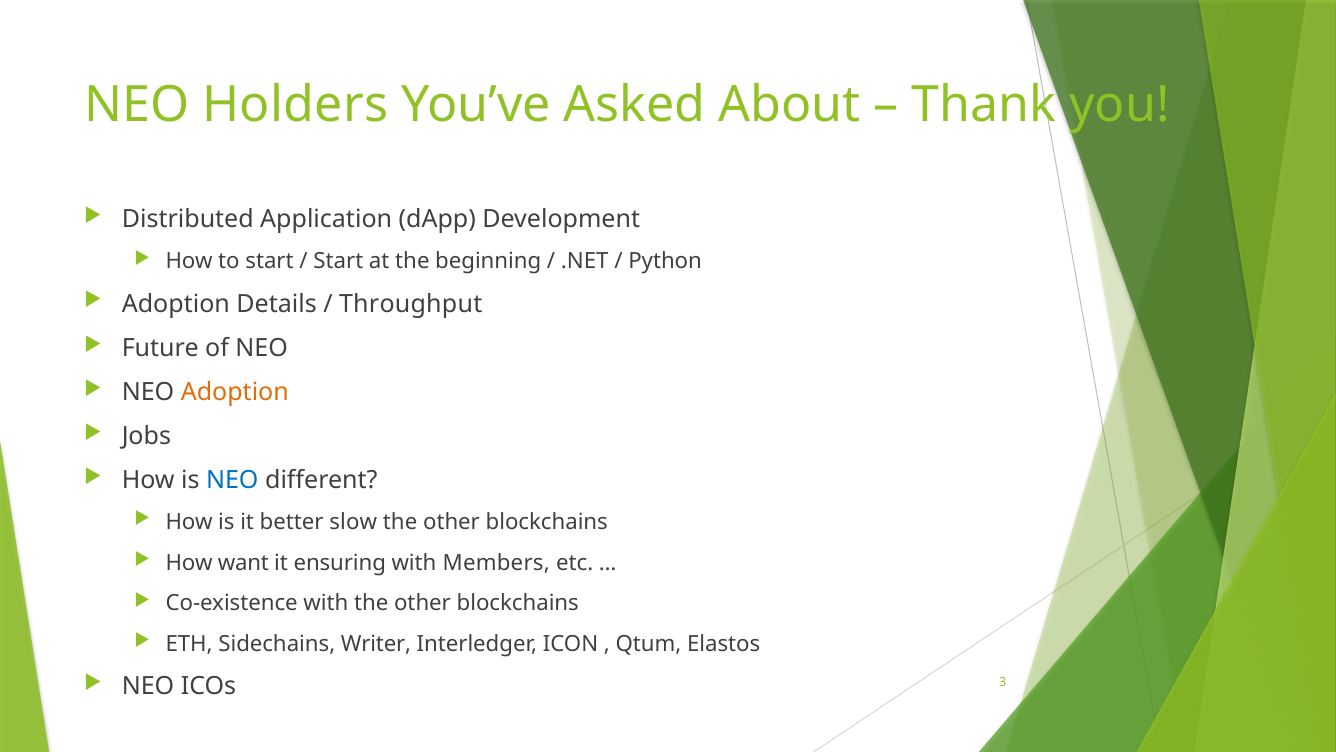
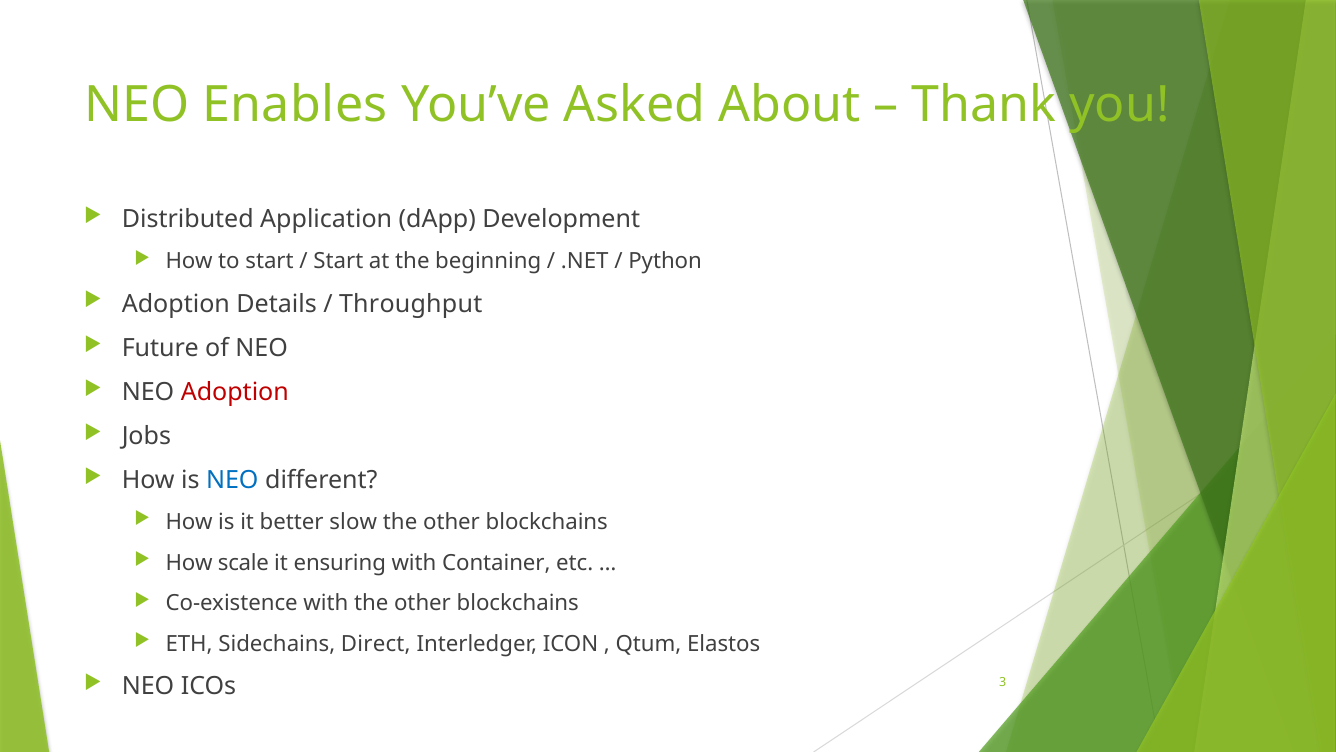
Holders: Holders -> Enables
Adoption at (235, 392) colour: orange -> red
want: want -> scale
Members: Members -> Container
Writer: Writer -> Direct
